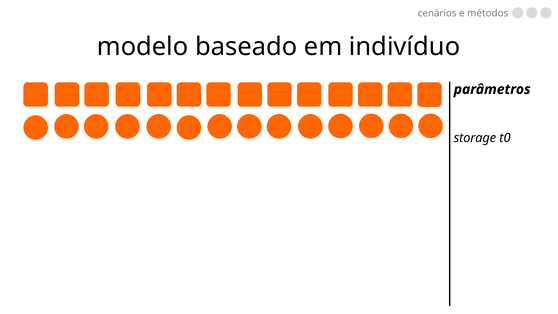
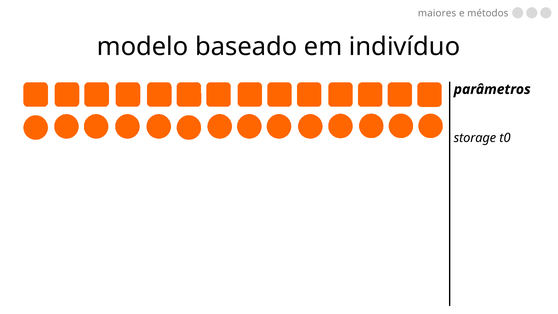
cenários: cenários -> maiores
